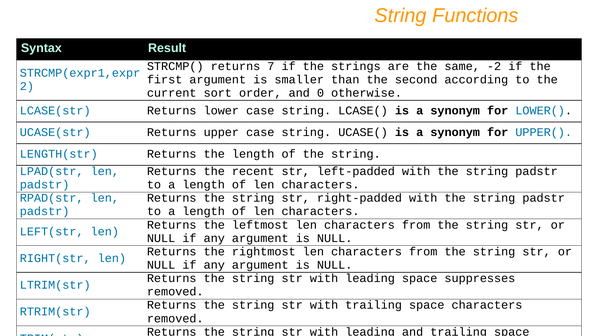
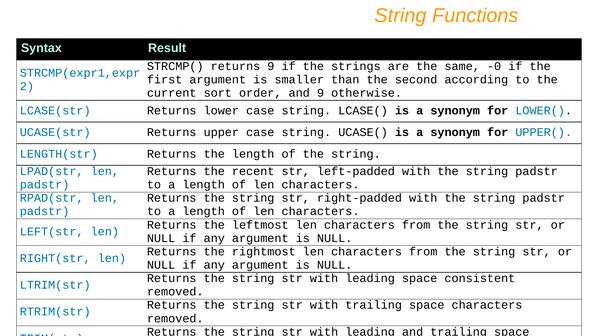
returns 7: 7 -> 9
-2: -2 -> -0
and 0: 0 -> 9
suppresses: suppresses -> consistent
